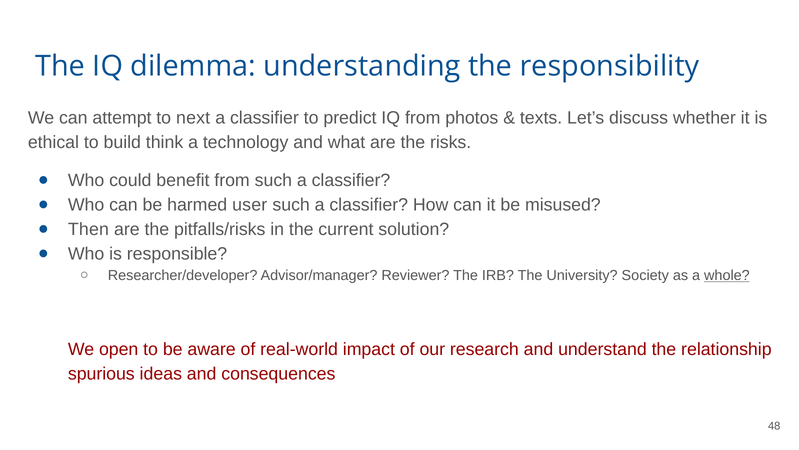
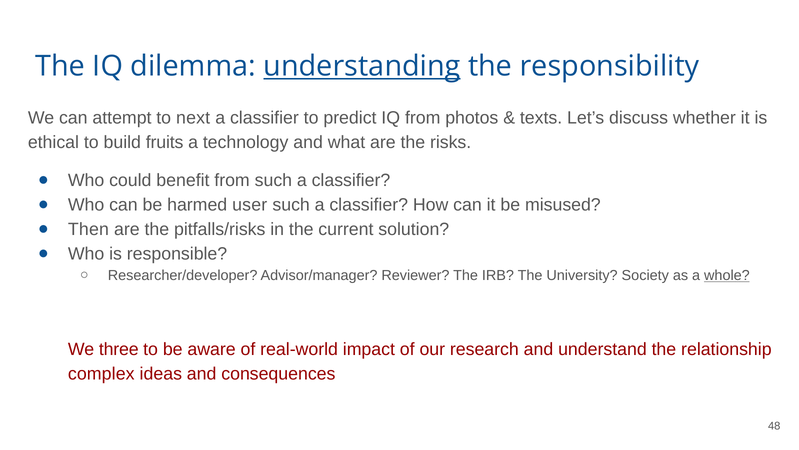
understanding underline: none -> present
think: think -> fruits
open: open -> three
spurious: spurious -> complex
